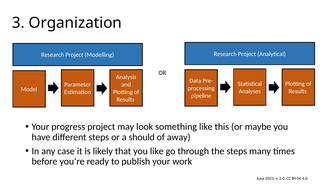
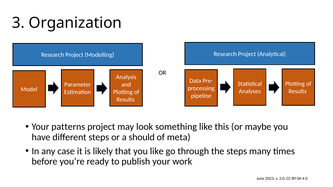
progress: progress -> patterns
away: away -> meta
